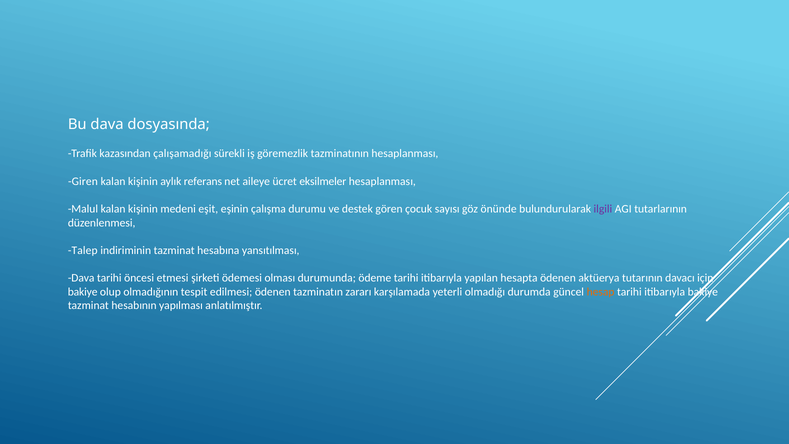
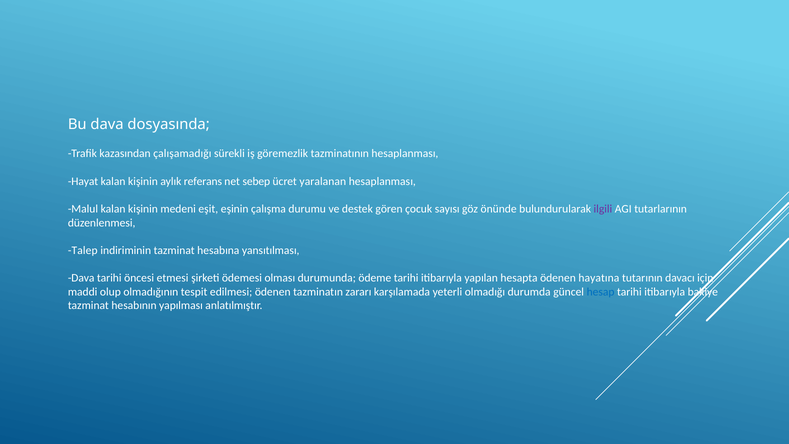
Giren: Giren -> Hayat
aileye: aileye -> sebep
eksilmeler: eksilmeler -> yaralanan
aktüerya: aktüerya -> hayatına
bakiye at (83, 292): bakiye -> maddi
hesap colour: orange -> blue
